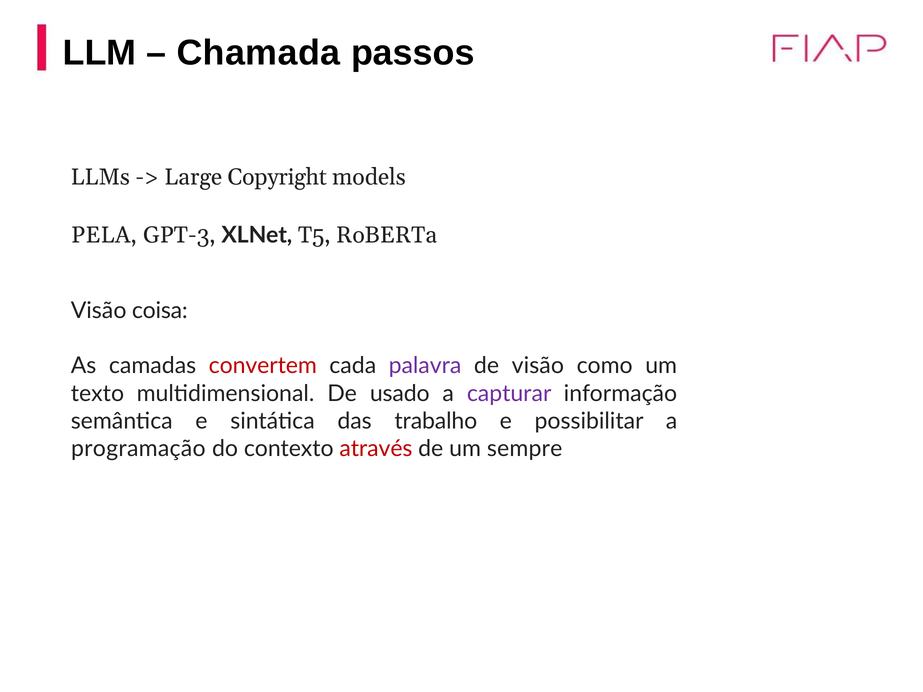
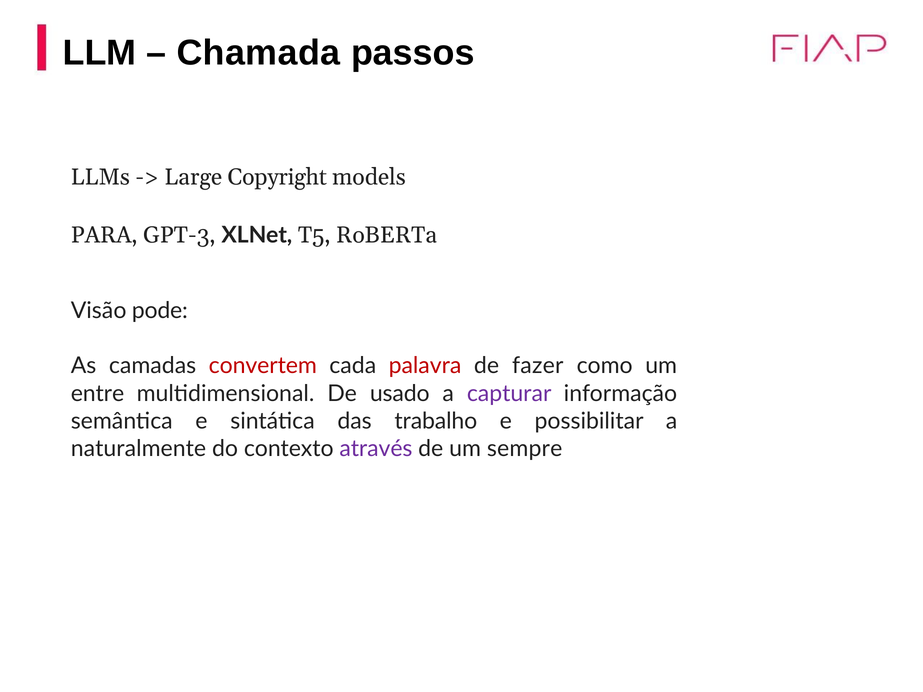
PELA: PELA -> PARA
coisa: coisa -> pode
palavra colour: purple -> red
de visão: visão -> fazer
texto: texto -> entre
programação: programação -> naturalmente
através colour: red -> purple
